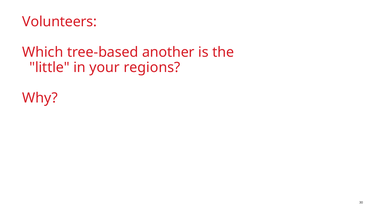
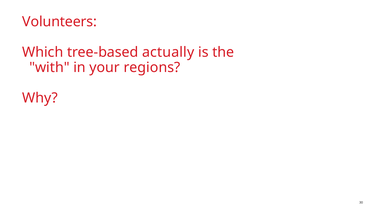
another: another -> actually
little: little -> with
